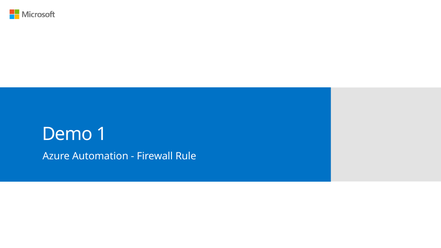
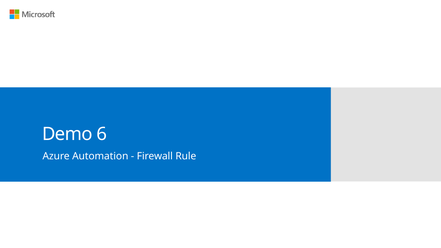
1: 1 -> 6
